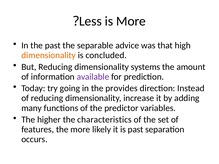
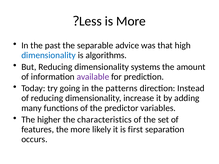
dimensionality at (49, 55) colour: orange -> blue
concluded: concluded -> algorithms
provides: provides -> patterns
is past: past -> first
